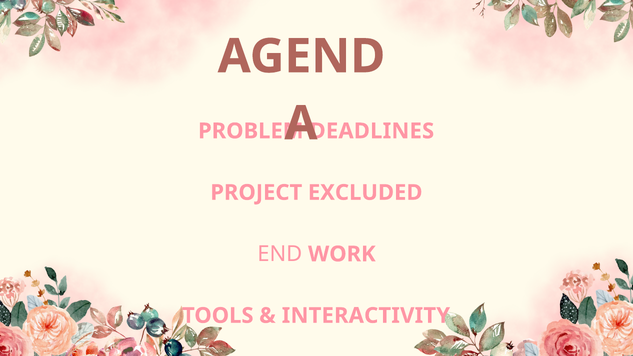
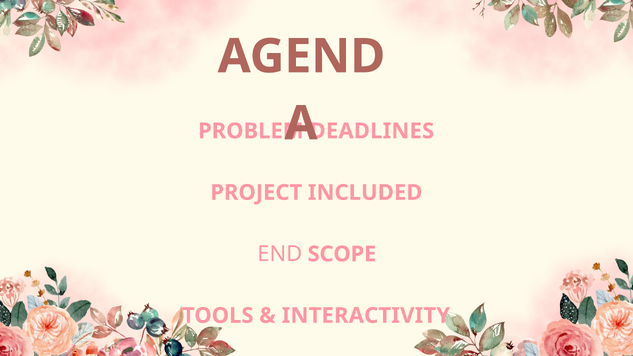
EXCLUDED: EXCLUDED -> INCLUDED
WORK: WORK -> SCOPE
